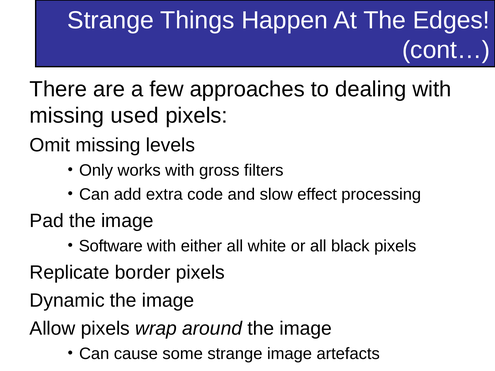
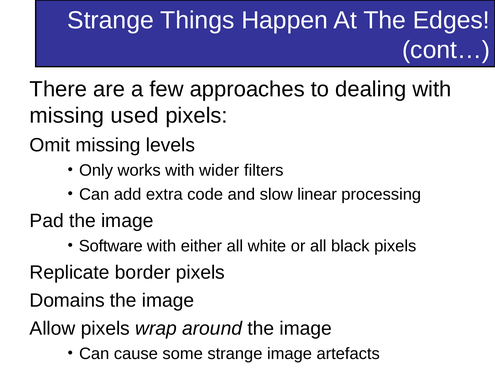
gross: gross -> wider
effect: effect -> linear
Dynamic: Dynamic -> Domains
